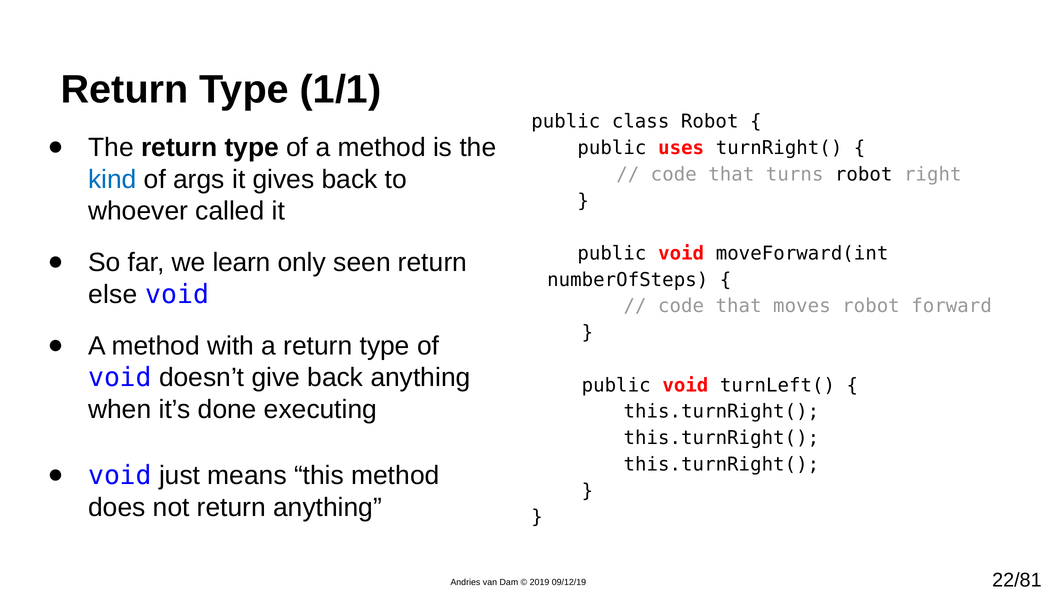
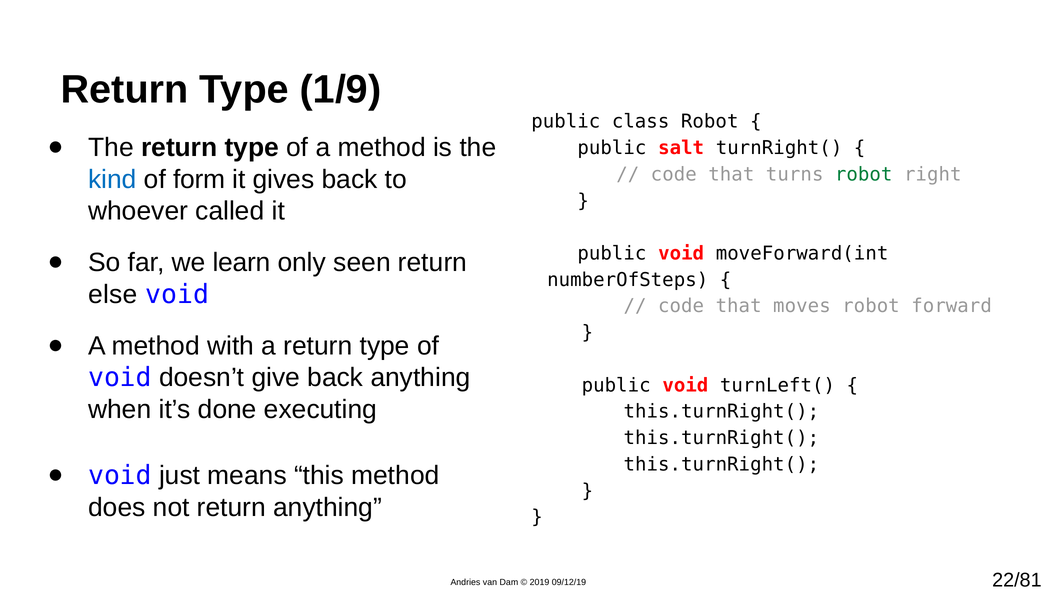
1/1: 1/1 -> 1/9
uses: uses -> salt
robot at (864, 174) colour: black -> green
args: args -> form
